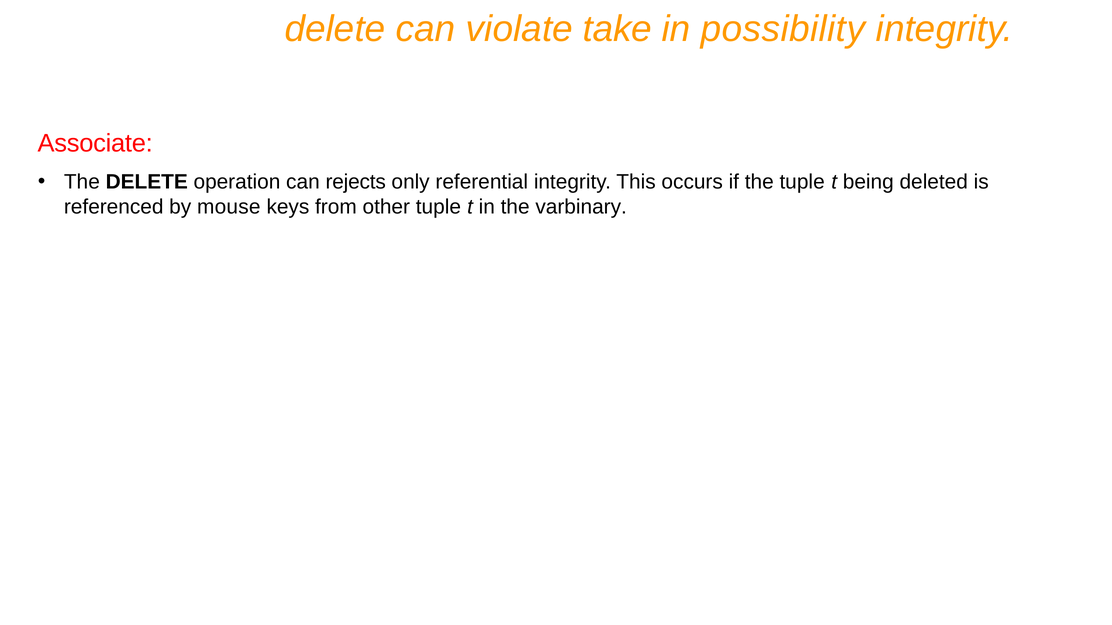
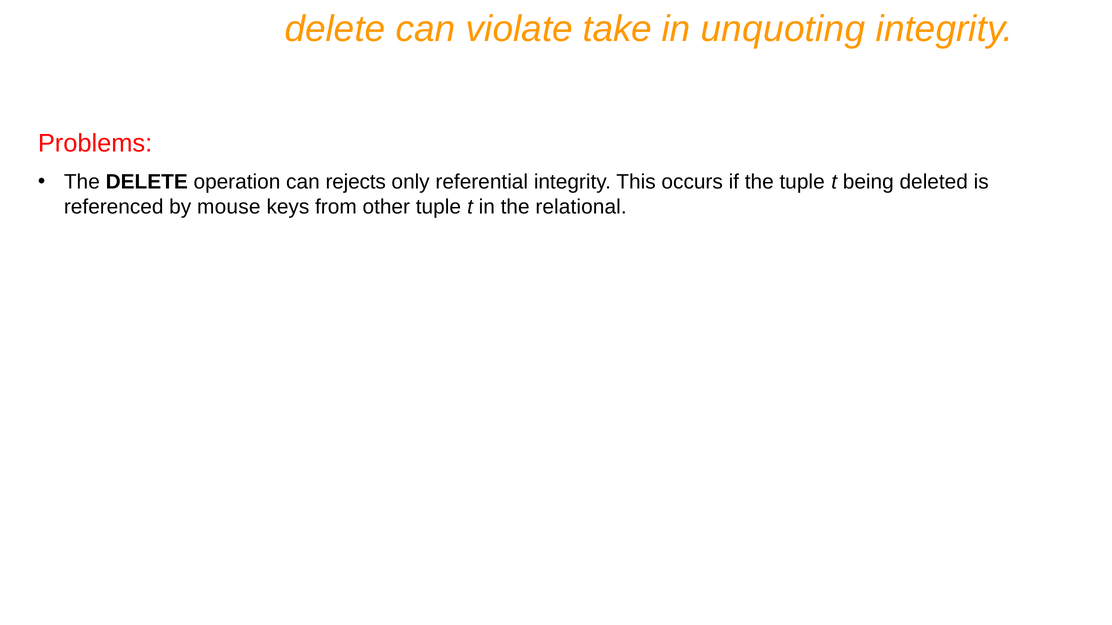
possibility: possibility -> unquoting
Associate: Associate -> Problems
varbinary: varbinary -> relational
